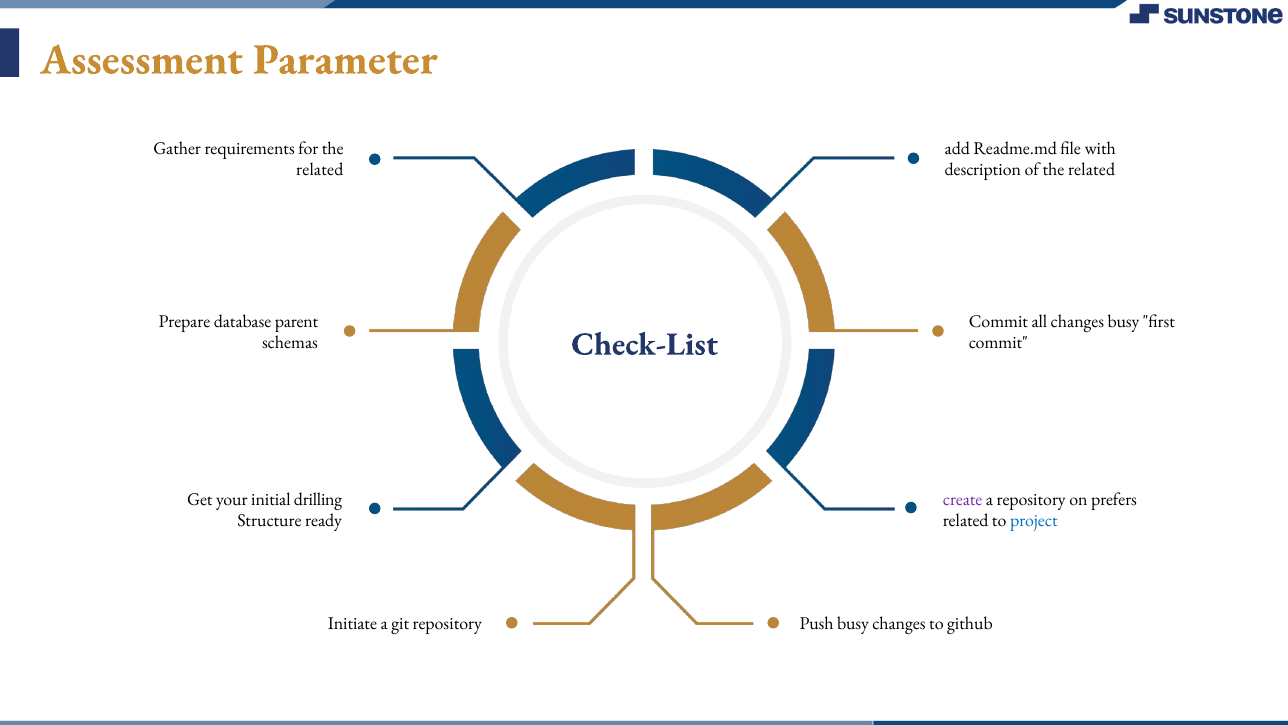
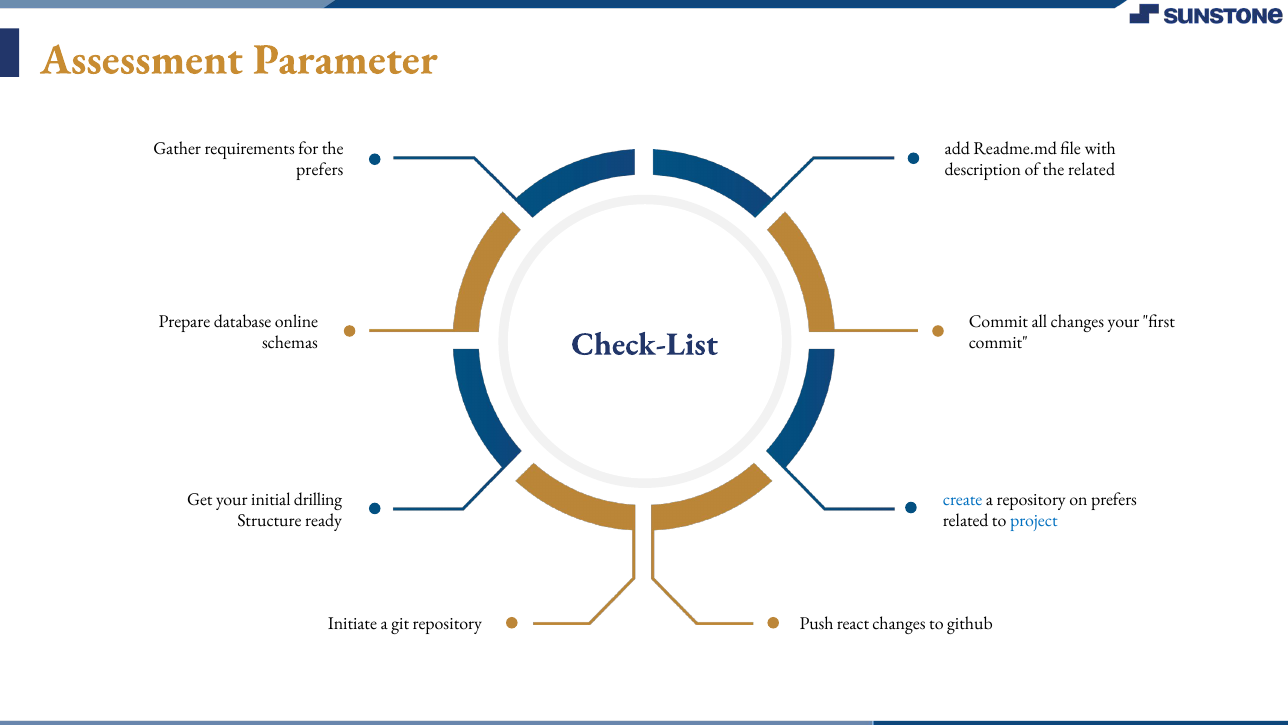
related at (320, 170): related -> prefers
parent: parent -> online
changes busy: busy -> your
create colour: purple -> blue
Push busy: busy -> react
